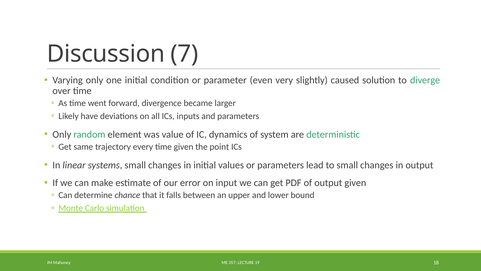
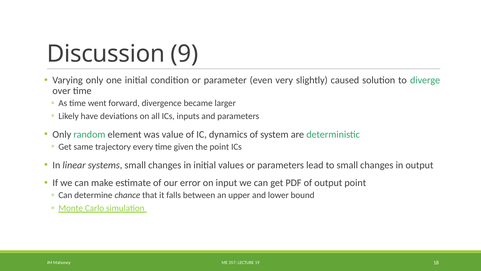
7: 7 -> 9
output given: given -> point
